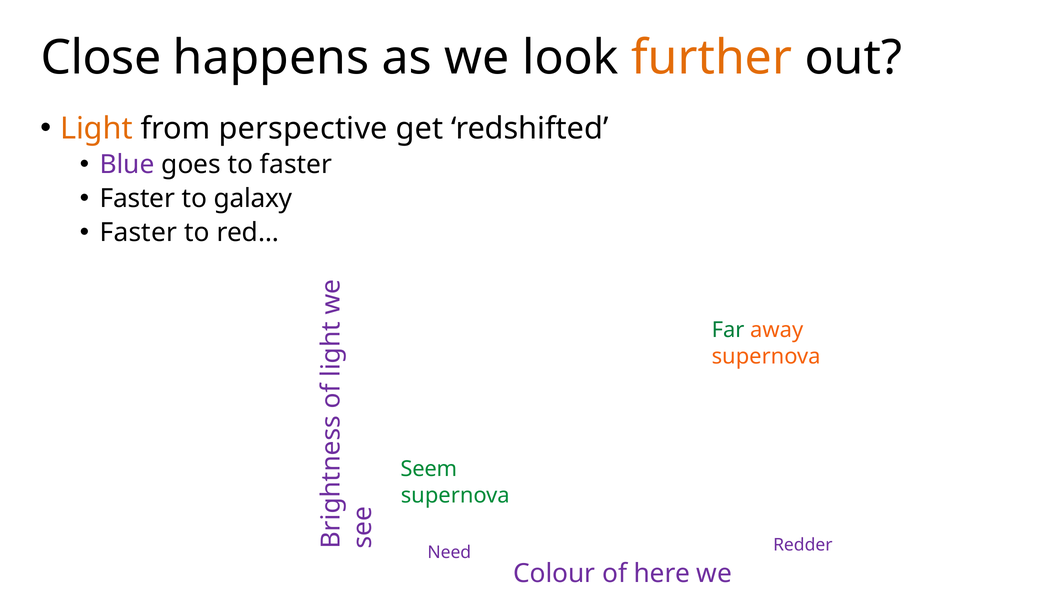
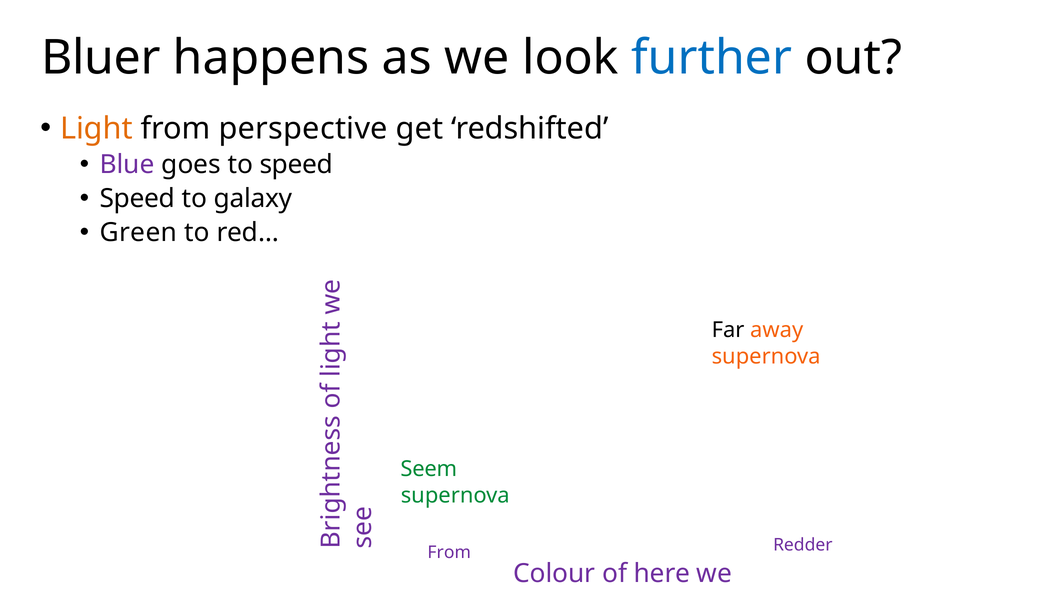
Close: Close -> Bluer
further colour: orange -> blue
to faster: faster -> speed
Faster at (137, 199): Faster -> Speed
Faster at (138, 233): Faster -> Green
Far colour: green -> black
Need at (449, 553): Need -> From
